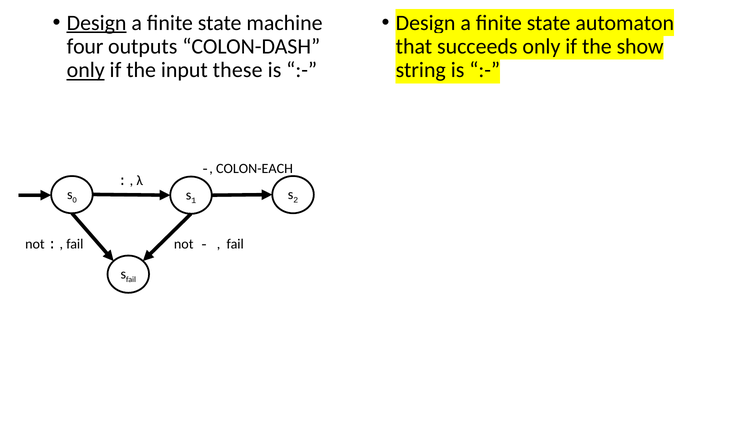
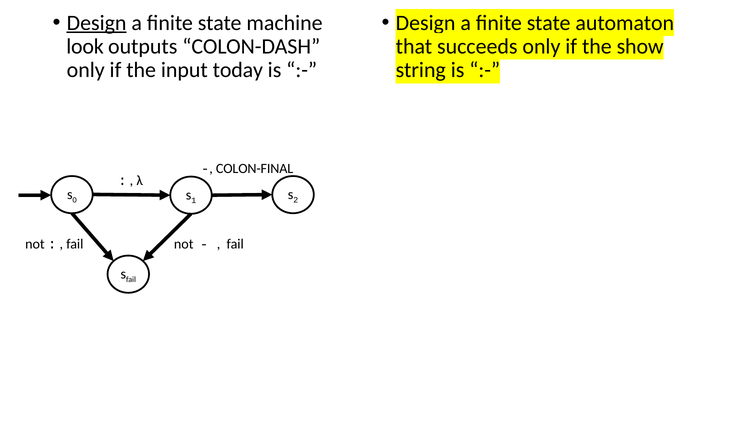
four: four -> look
only at (86, 70) underline: present -> none
these: these -> today
COLON-EACH: COLON-EACH -> COLON-FINAL
